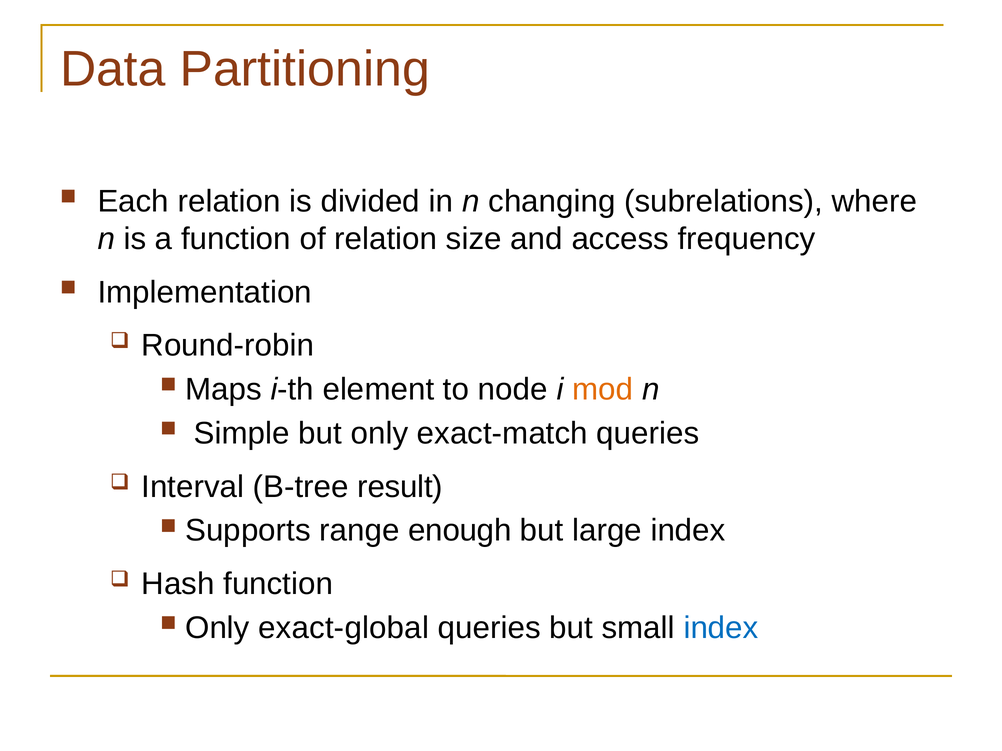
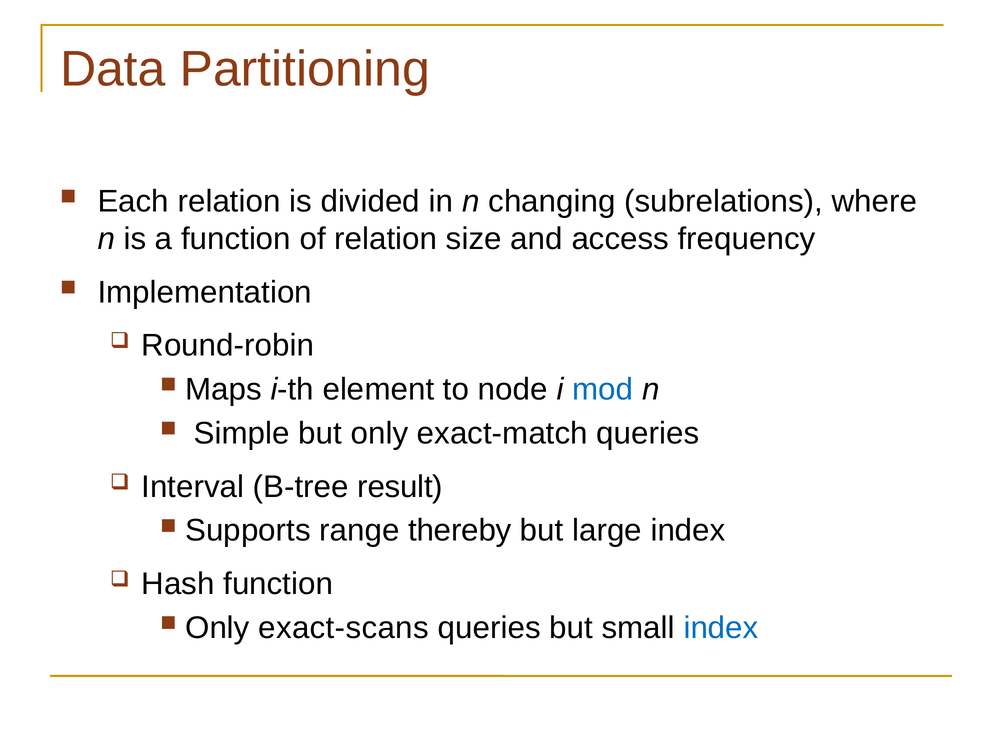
mod colour: orange -> blue
enough: enough -> thereby
exact-global: exact-global -> exact-scans
